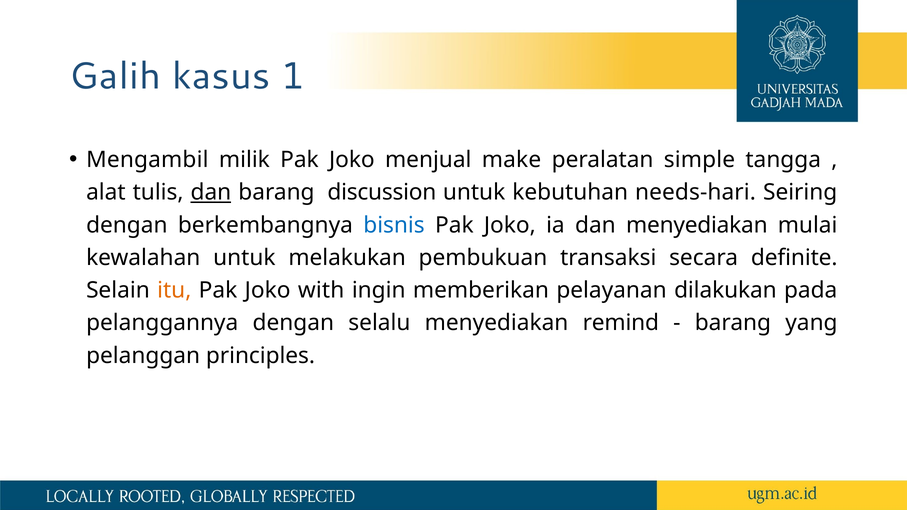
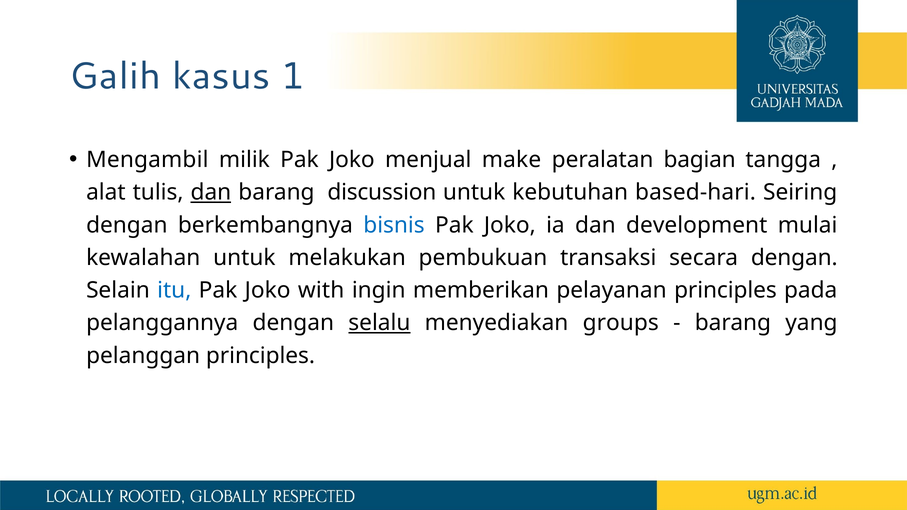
simple: simple -> bagian
needs-hari: needs-hari -> based-hari
dan menyediakan: menyediakan -> development
secara definite: definite -> dengan
itu colour: orange -> blue
pelayanan dilakukan: dilakukan -> principles
selalu underline: none -> present
remind: remind -> groups
